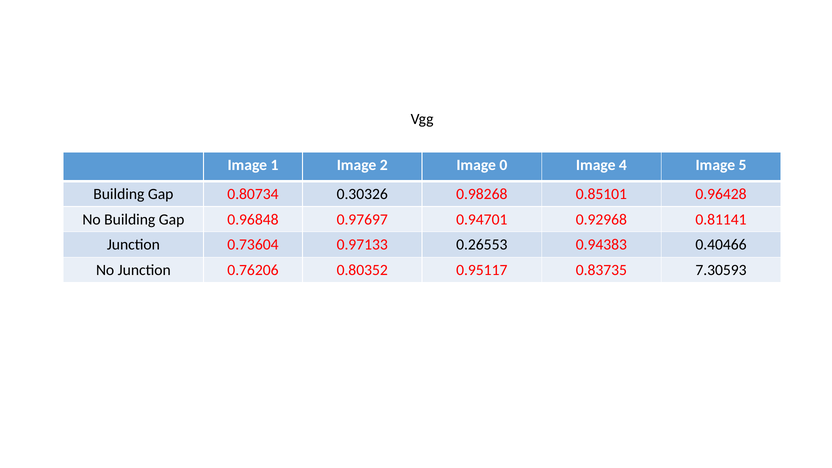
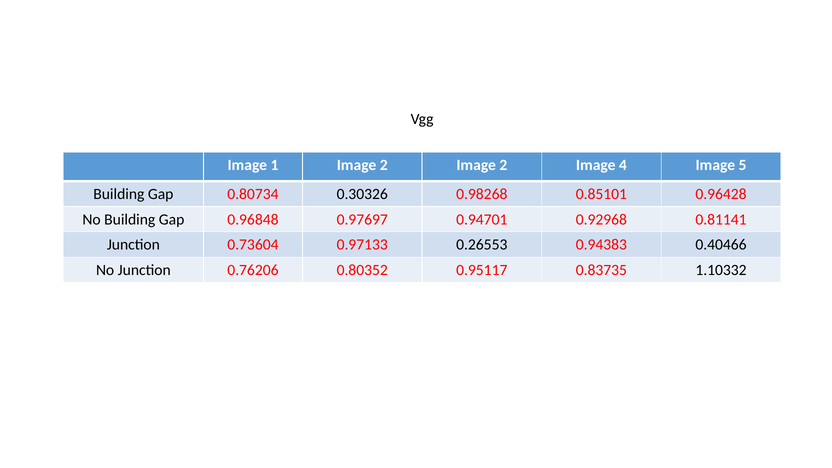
2 Image 0: 0 -> 2
7.30593: 7.30593 -> 1.10332
